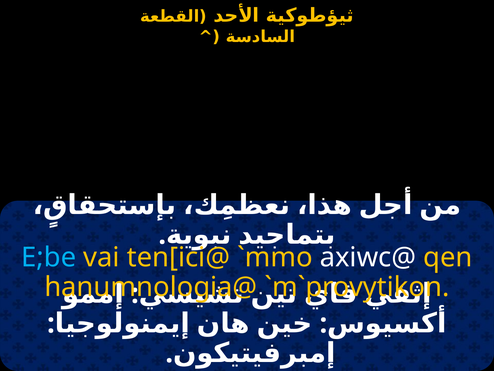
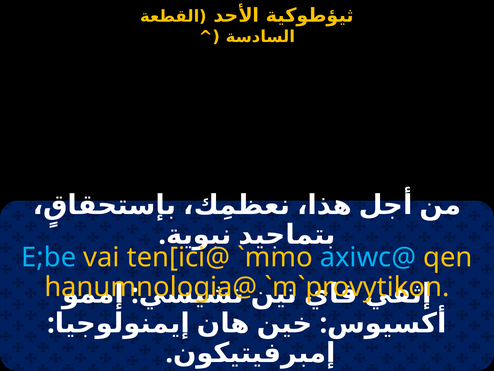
axiwc@ colour: white -> light blue
